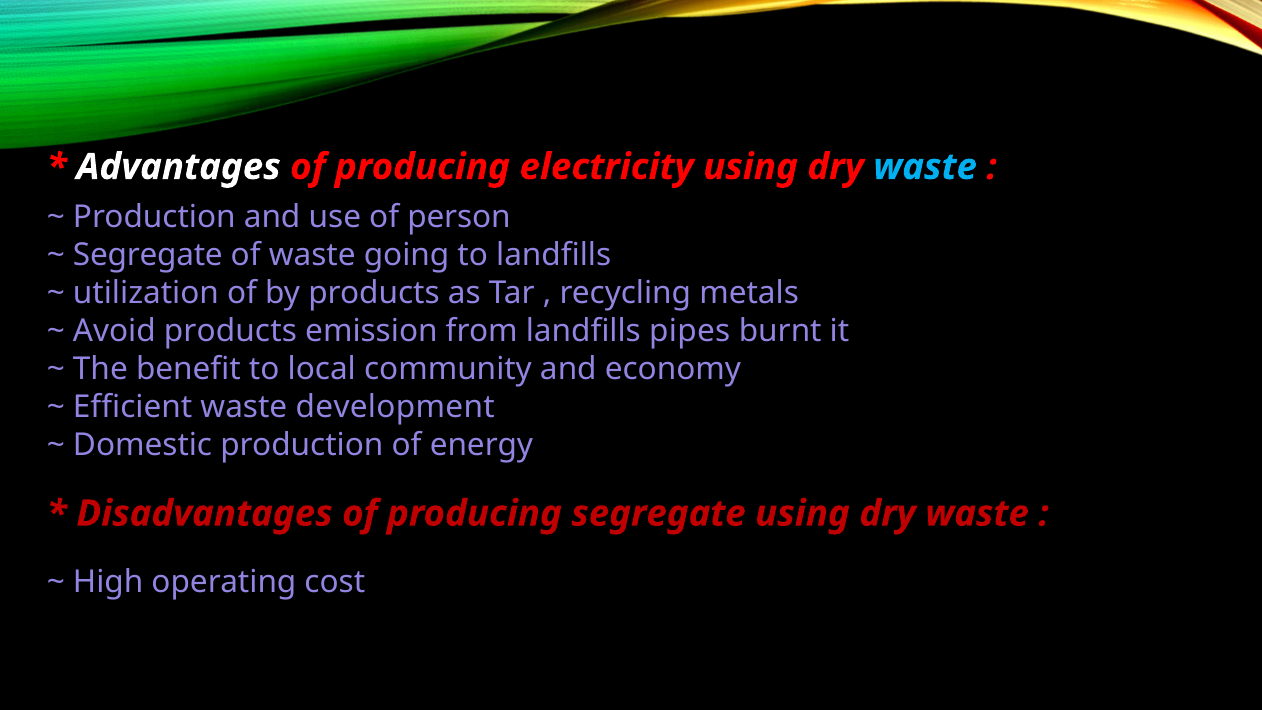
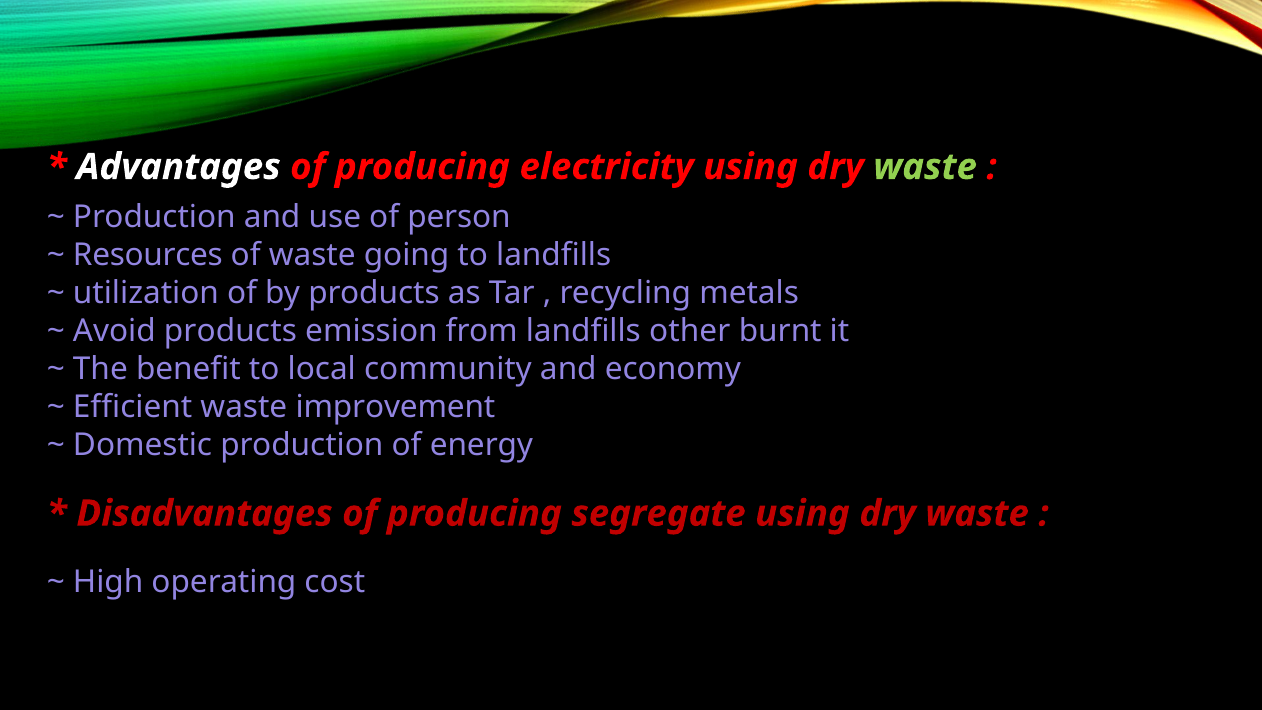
waste at (925, 167) colour: light blue -> light green
Segregate at (148, 255): Segregate -> Resources
pipes: pipes -> other
development: development -> improvement
